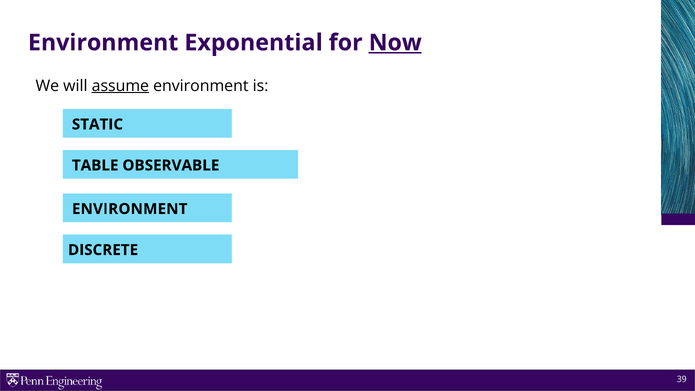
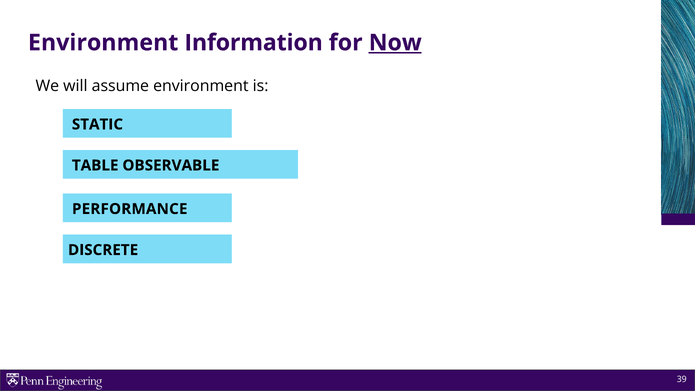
Exponential: Exponential -> Information
assume underline: present -> none
ENVIRONMENT at (130, 209): ENVIRONMENT -> PERFORMANCE
